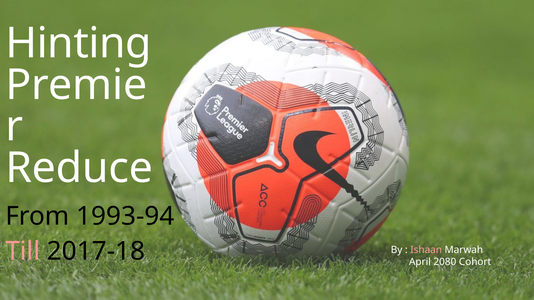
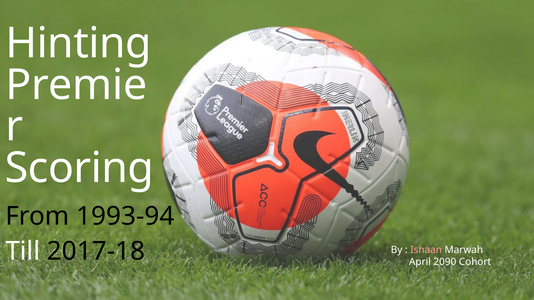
Reduce: Reduce -> Scoring
Till colour: pink -> white
2080: 2080 -> 2090
